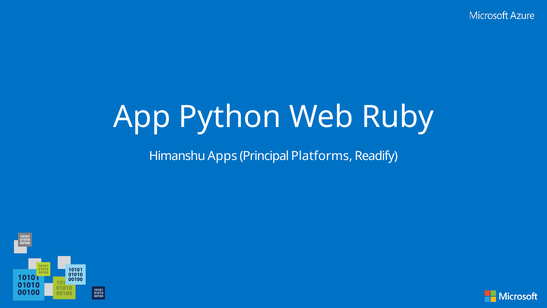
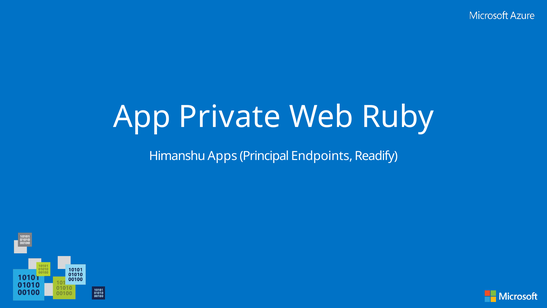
Python: Python -> Private
Platforms: Platforms -> Endpoints
